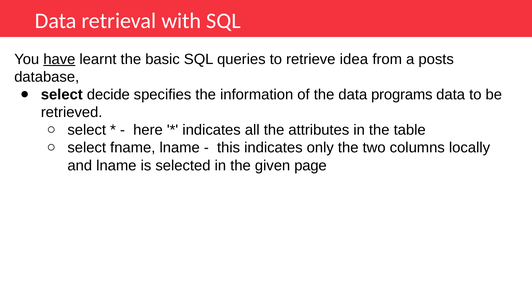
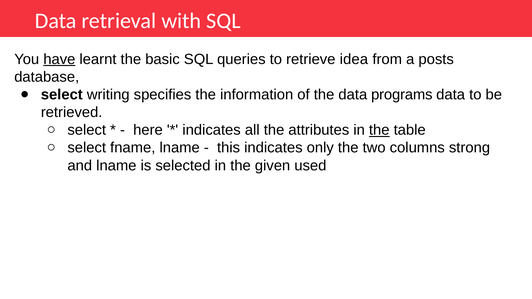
decide: decide -> writing
the at (379, 130) underline: none -> present
locally: locally -> strong
page: page -> used
